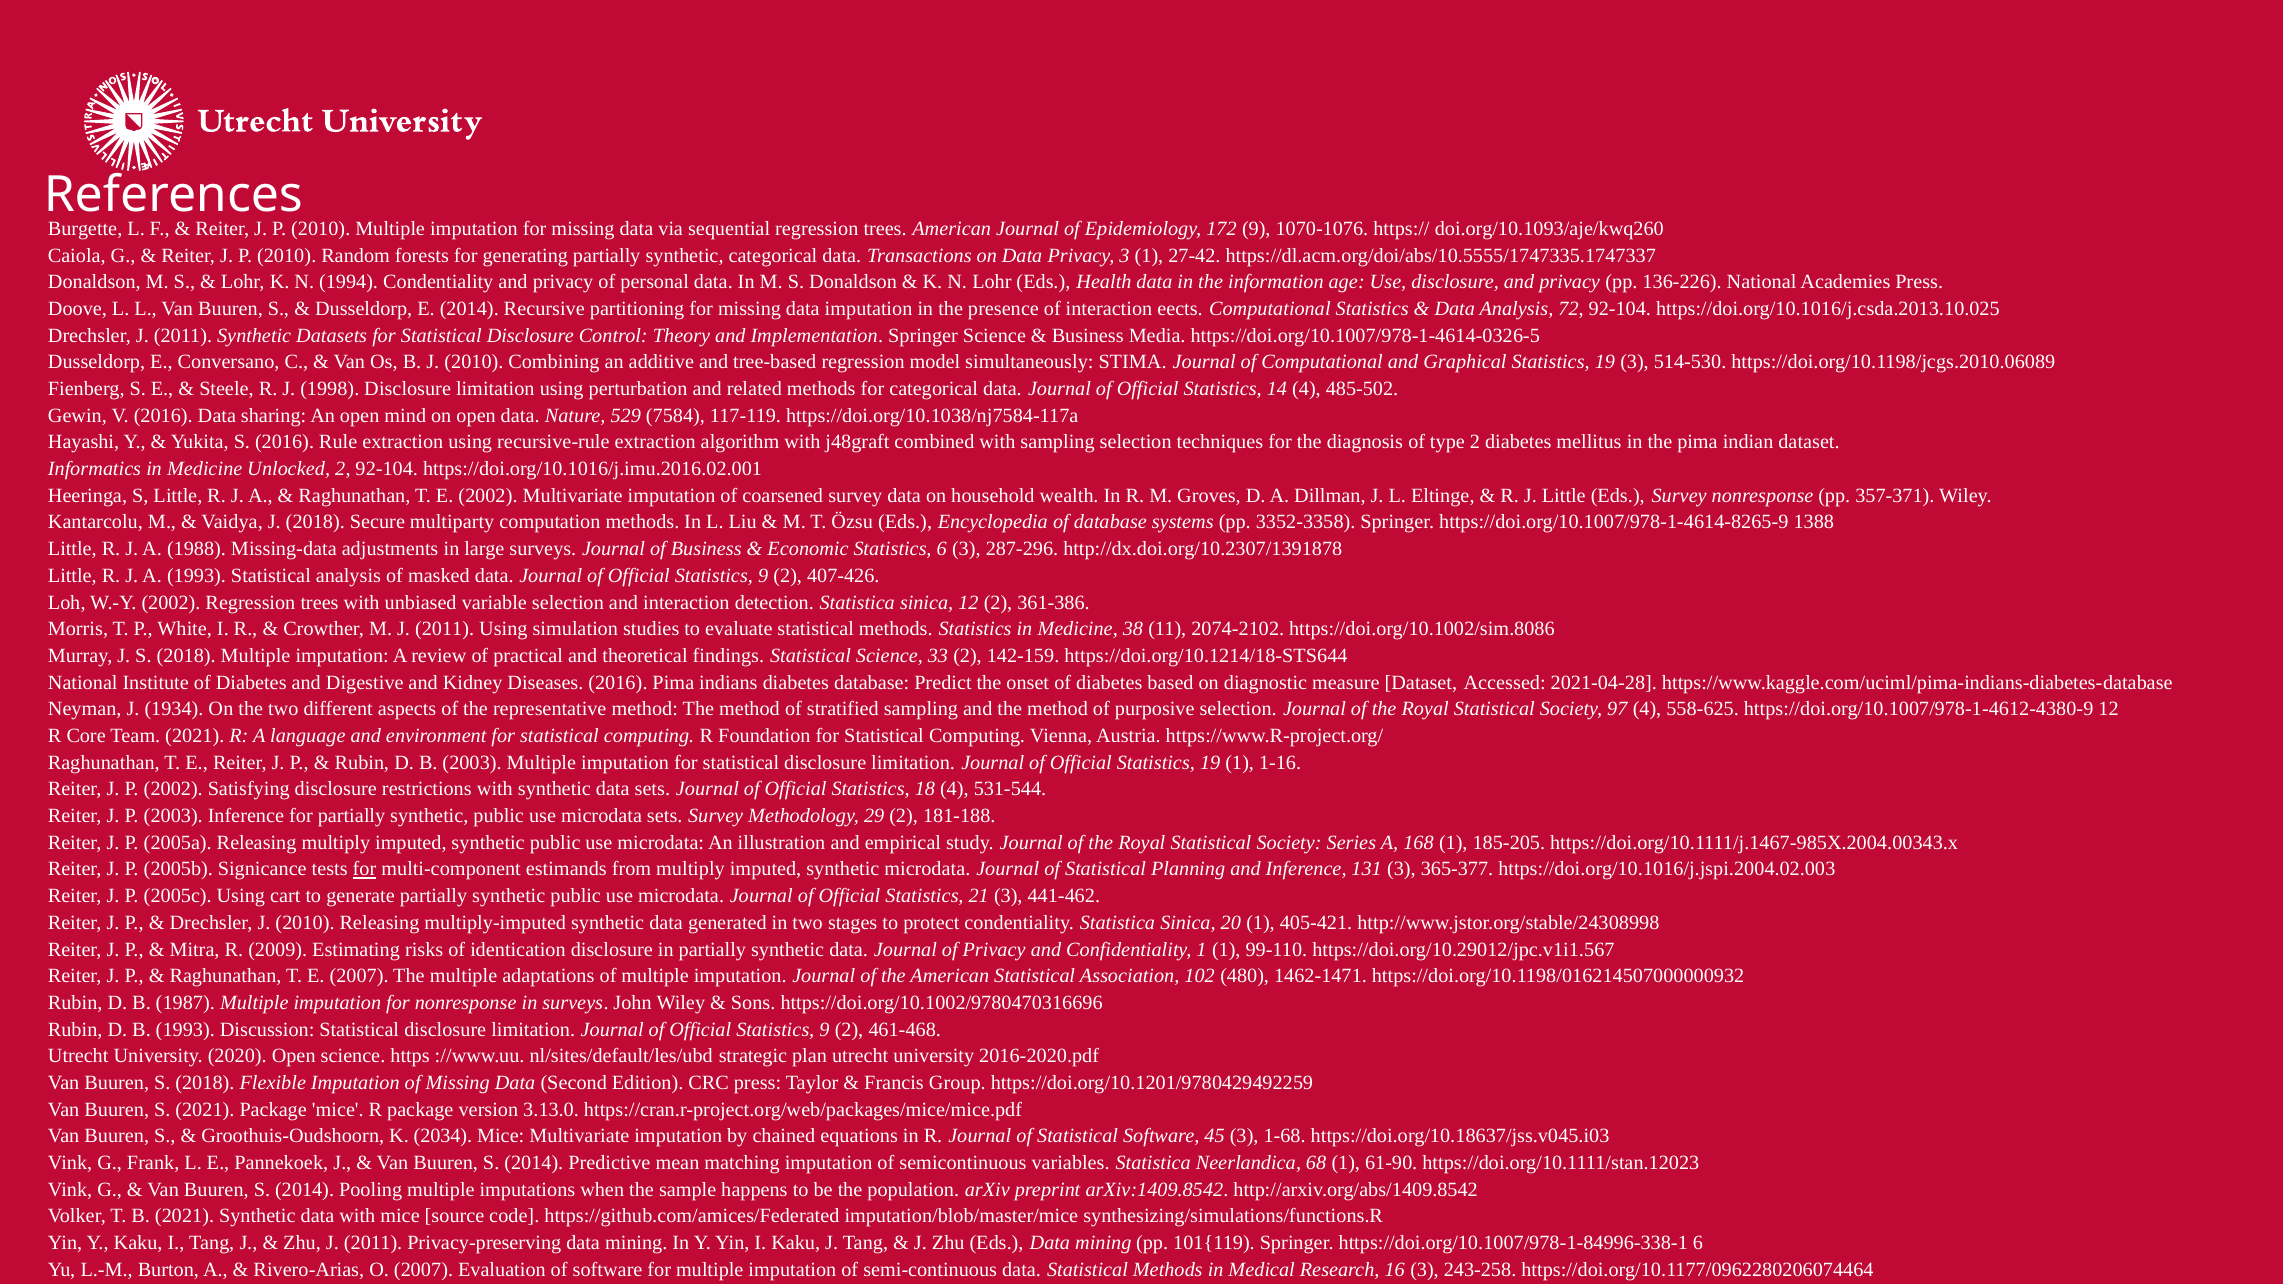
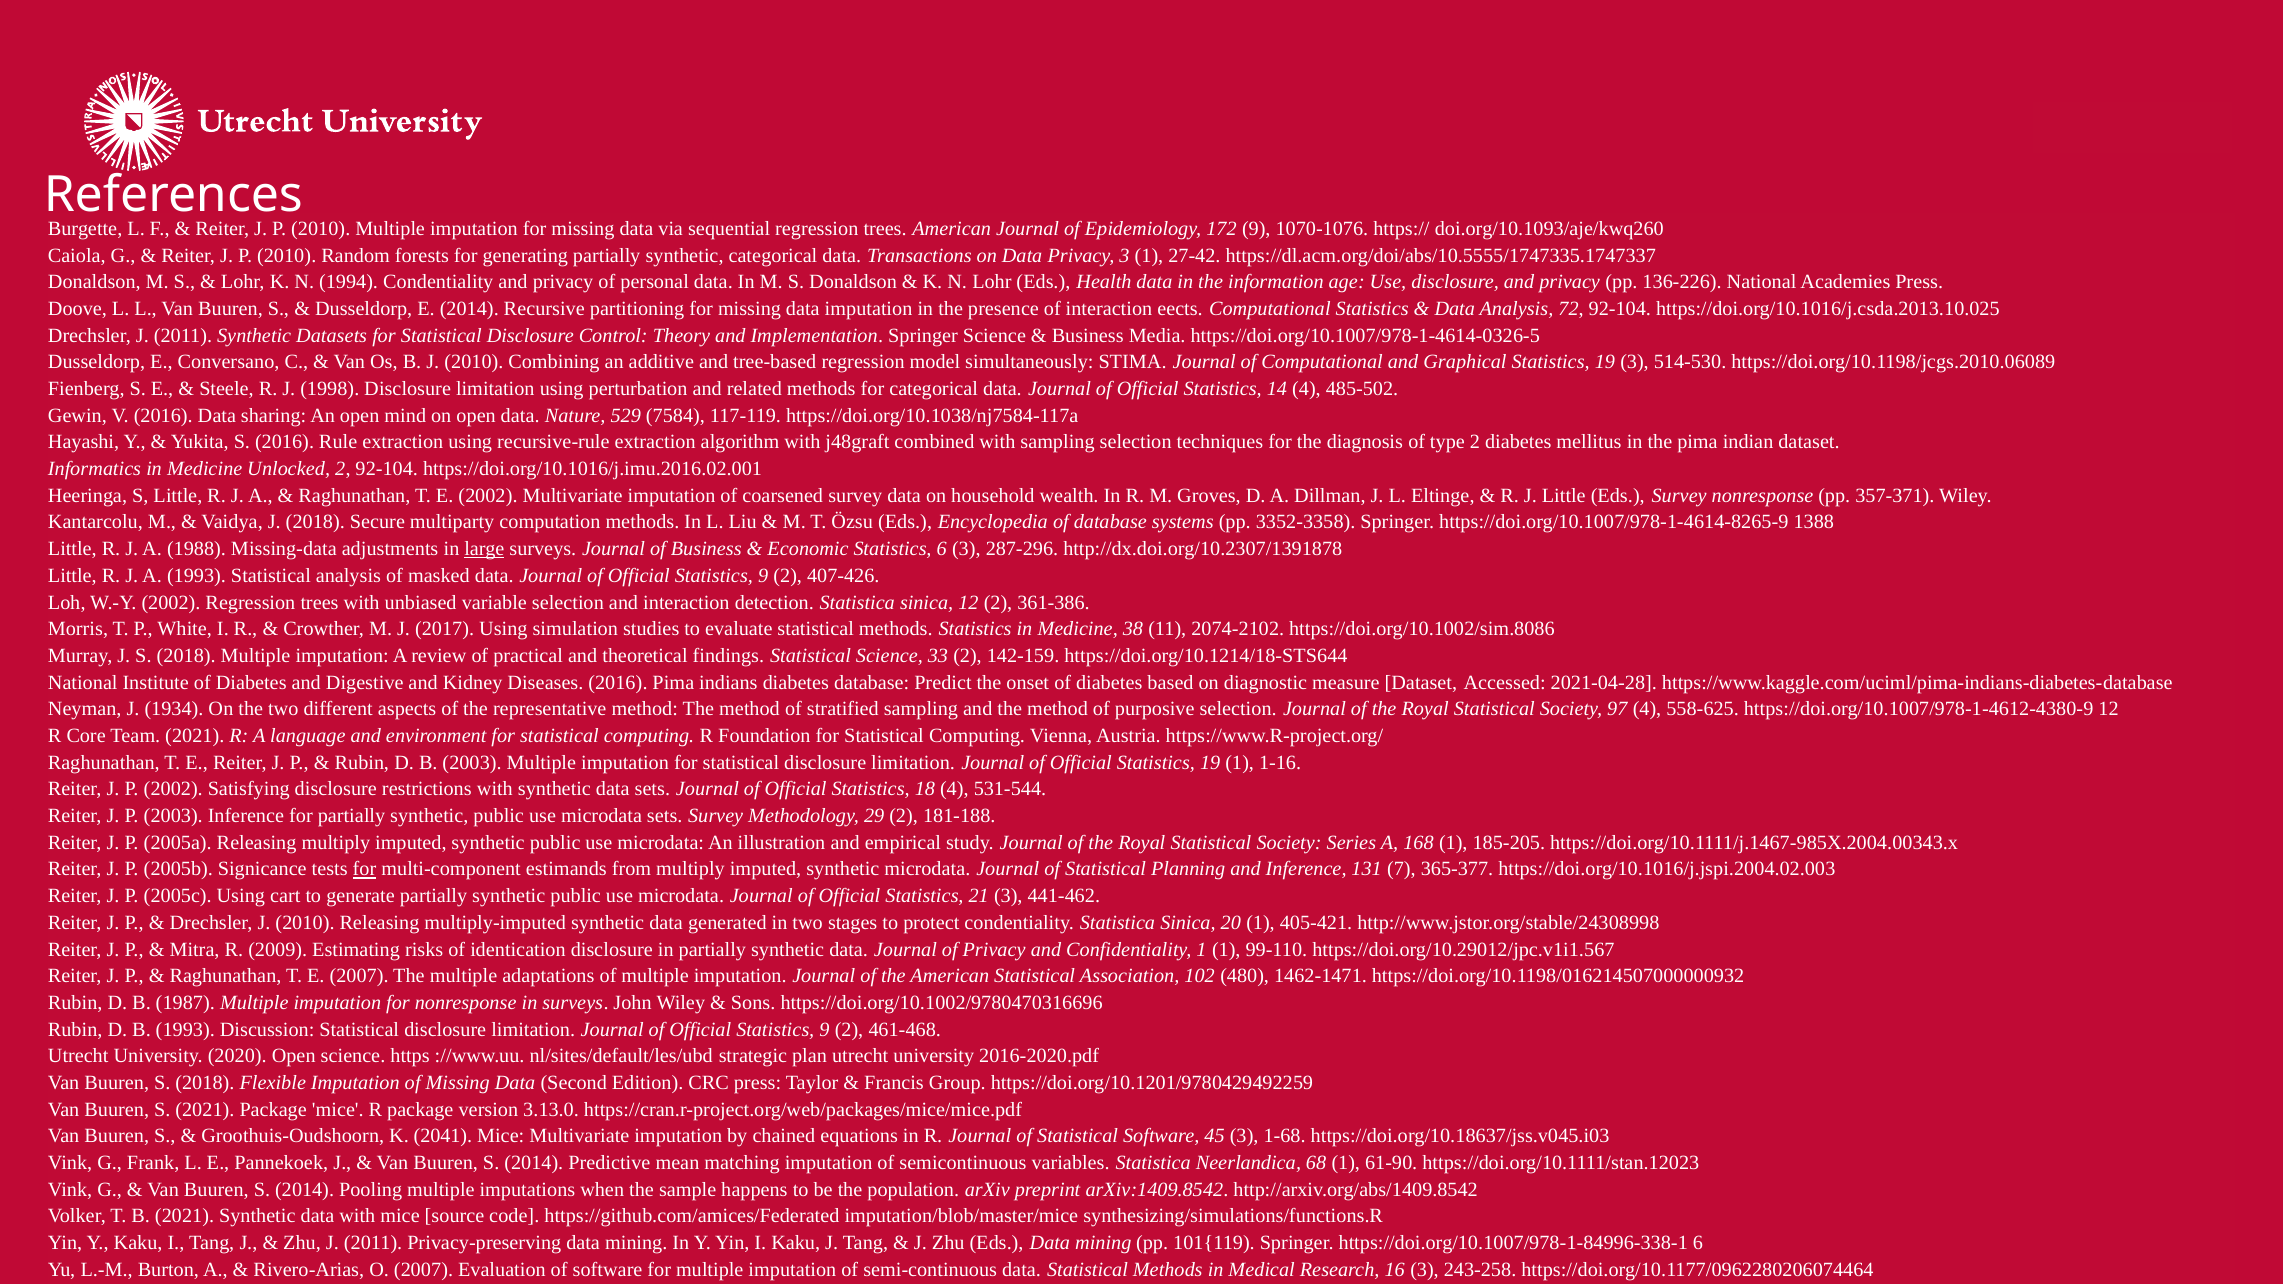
large underline: none -> present
M J 2011: 2011 -> 2017
131 3: 3 -> 7
2034: 2034 -> 2041
